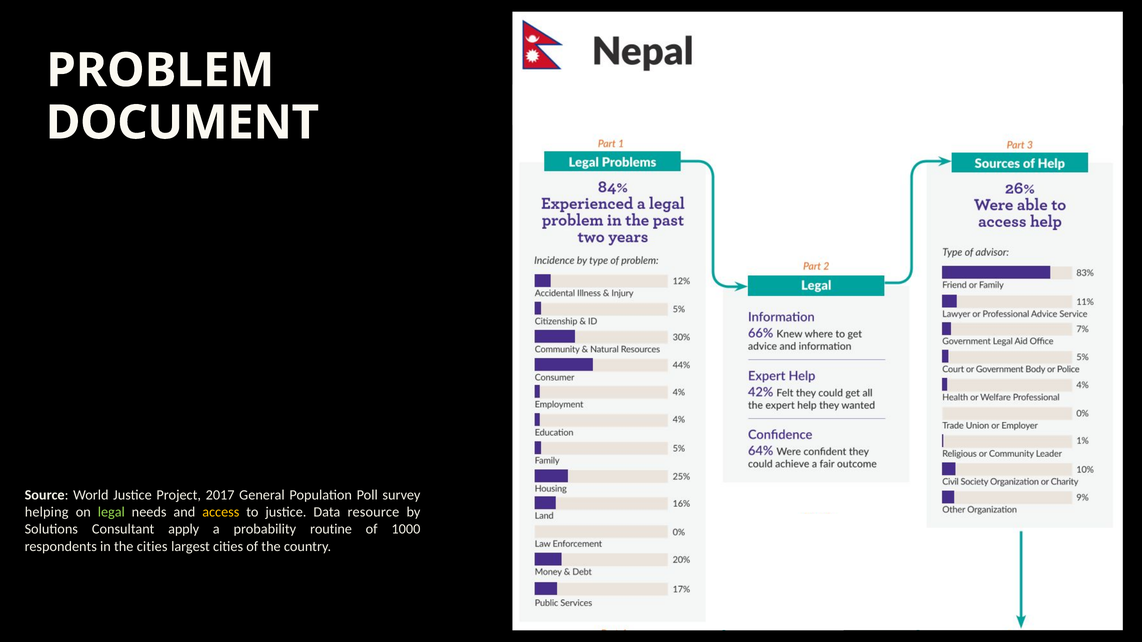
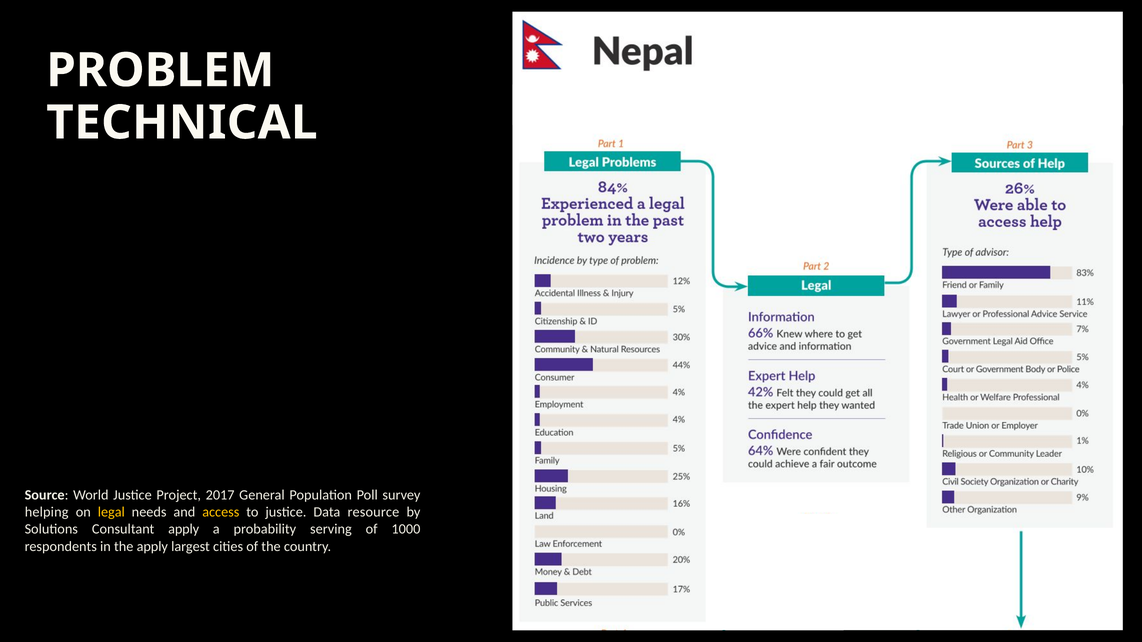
DOCUMENT: DOCUMENT -> TECHNICAL
legal colour: light green -> yellow
routine: routine -> serving
the cities: cities -> apply
